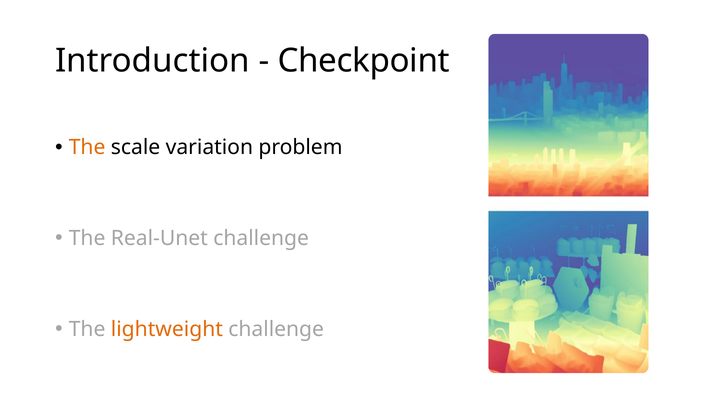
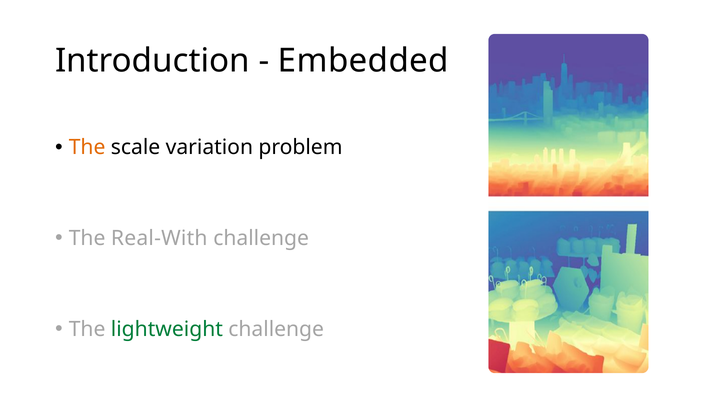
Checkpoint: Checkpoint -> Embedded
Real-Unet: Real-Unet -> Real-With
lightweight colour: orange -> green
